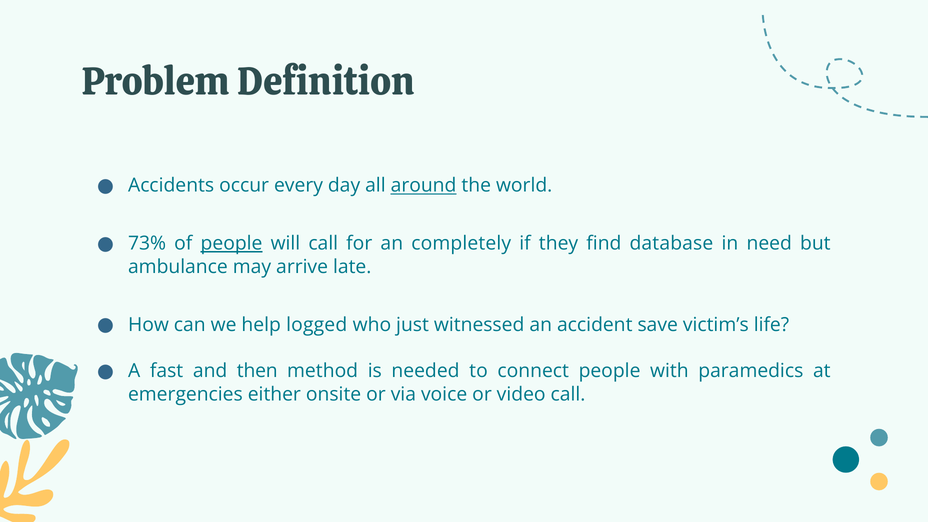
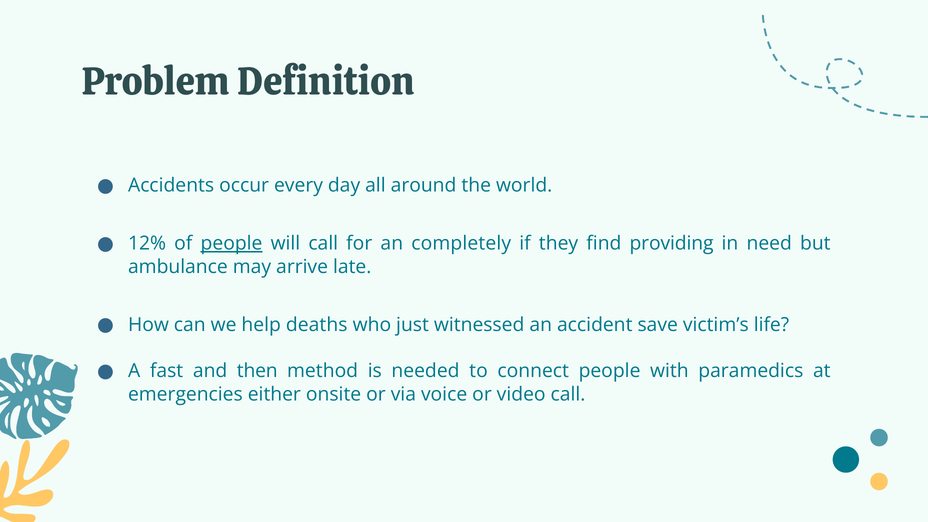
around underline: present -> none
73%: 73% -> 12%
database: database -> providing
logged: logged -> deaths
